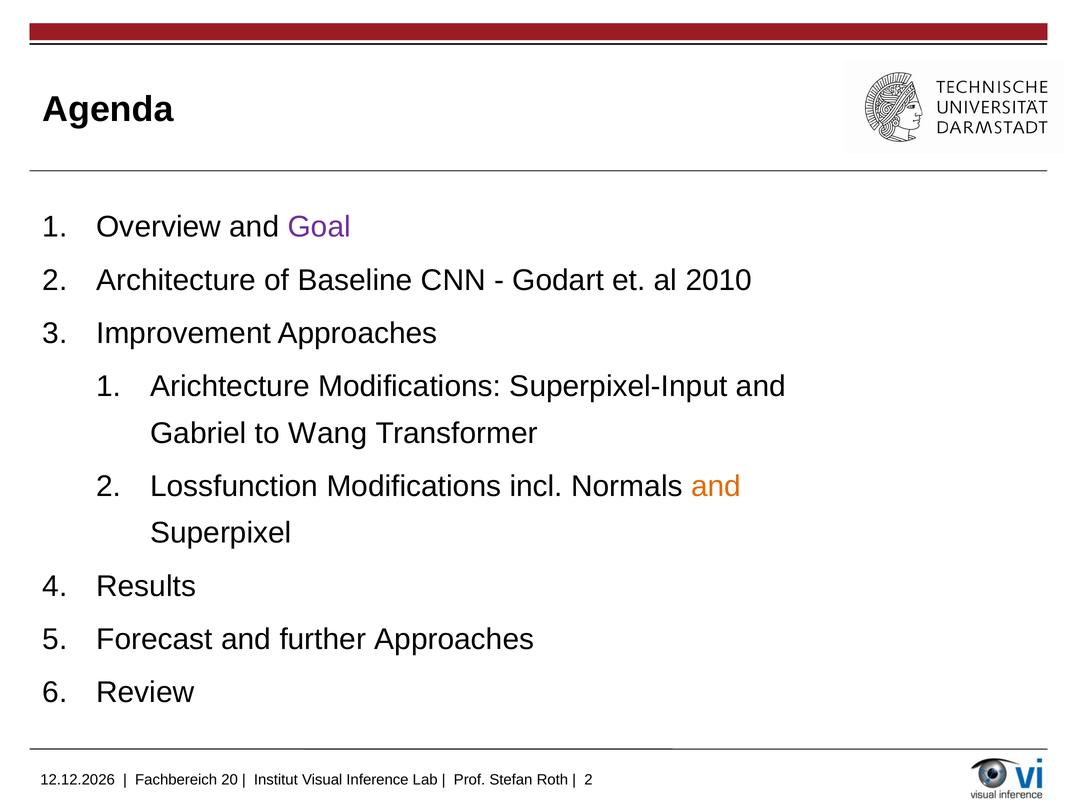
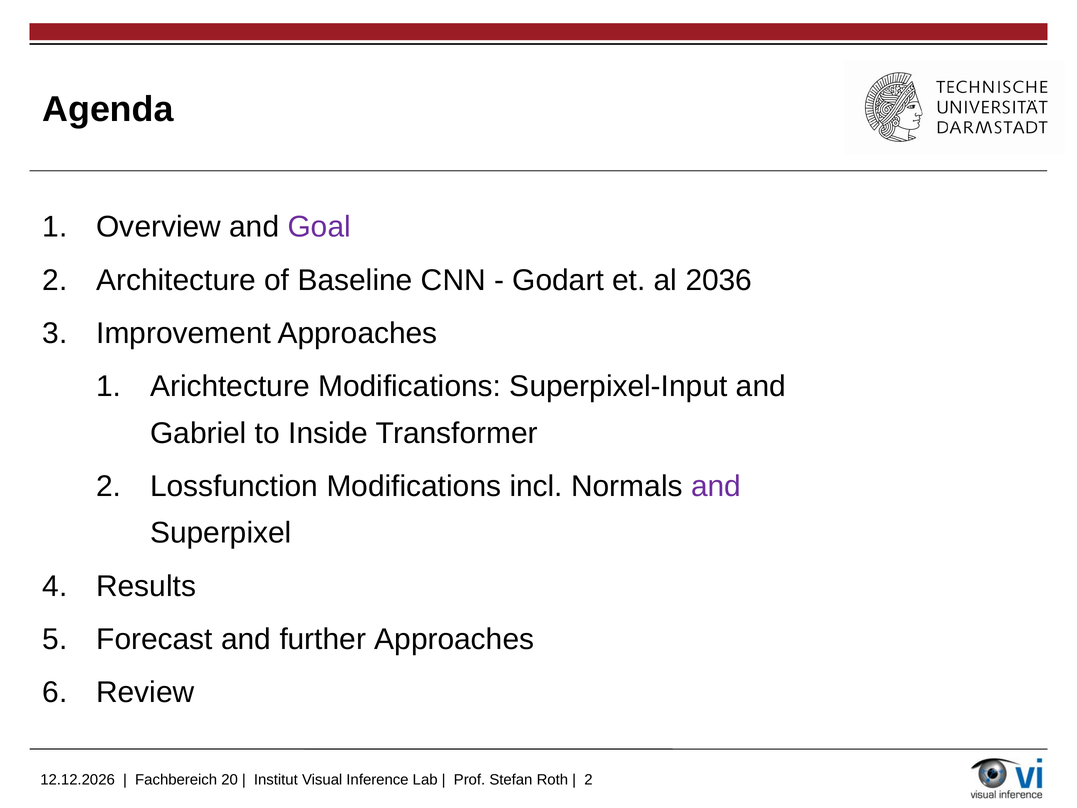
2010: 2010 -> 2036
Wang: Wang -> Inside
and at (716, 486) colour: orange -> purple
